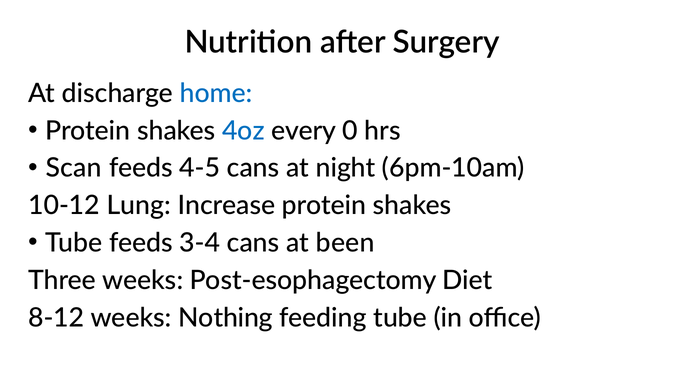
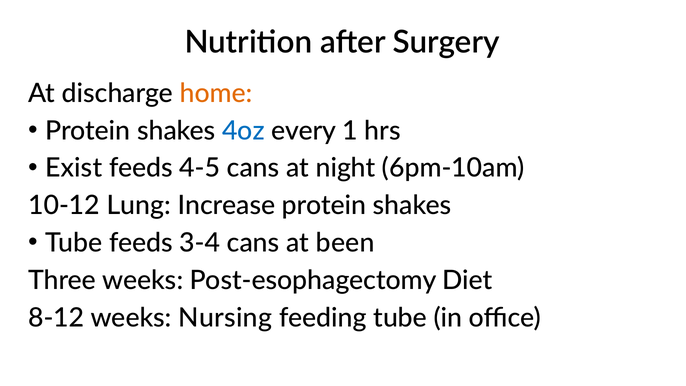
home colour: blue -> orange
0: 0 -> 1
Scan: Scan -> Exist
Nothing: Nothing -> Nursing
